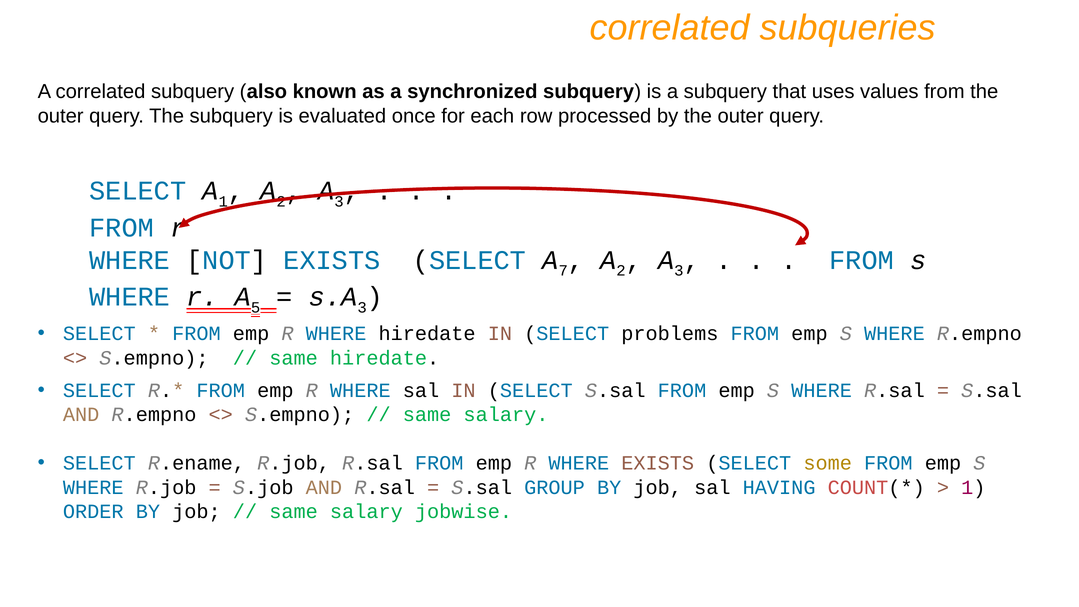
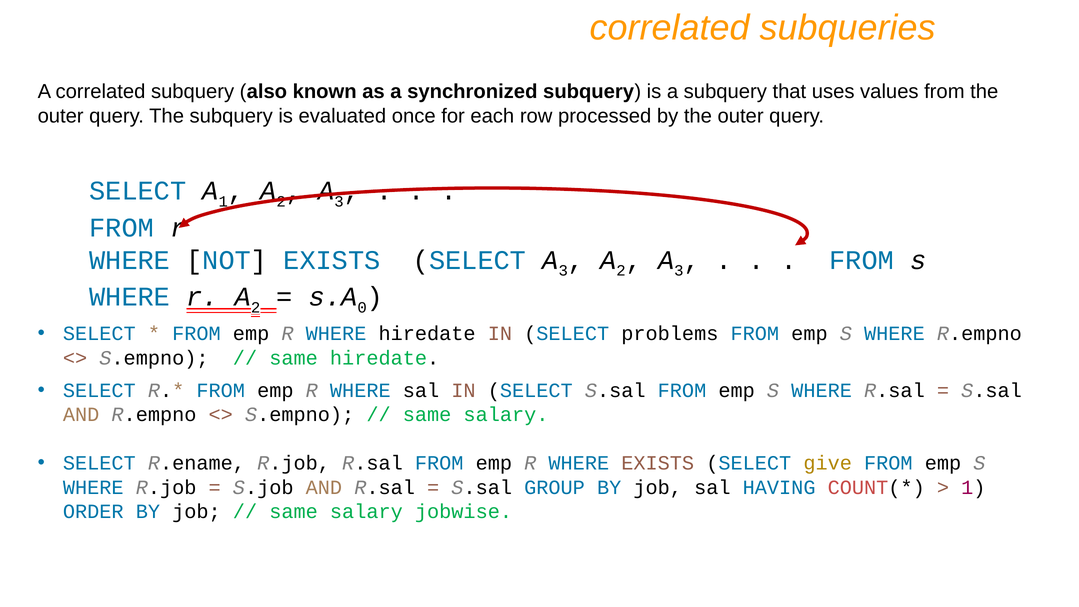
SELECT A 7: 7 -> 3
r A 5: 5 -> 2
3 at (362, 307): 3 -> 0
some: some -> give
